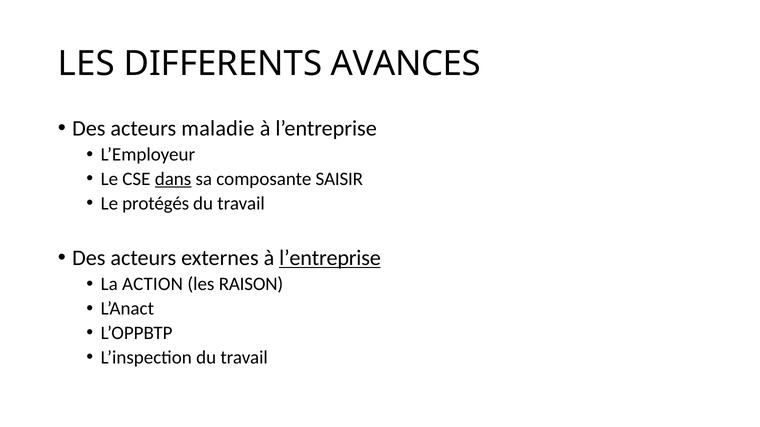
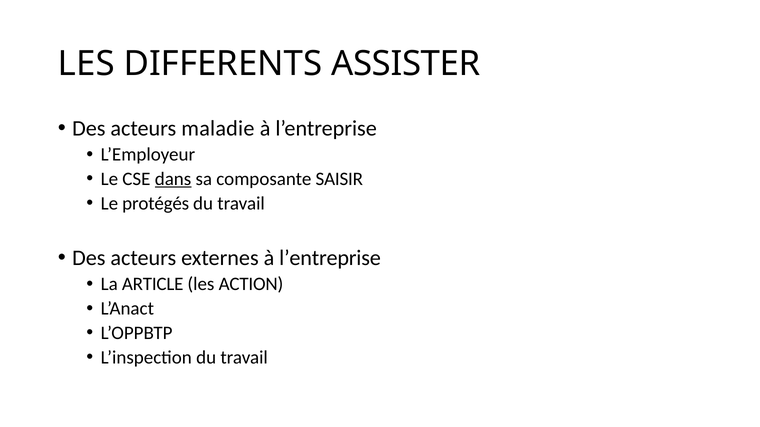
AVANCES: AVANCES -> ASSISTER
l’entreprise at (330, 258) underline: present -> none
ACTION: ACTION -> ARTICLE
RAISON: RAISON -> ACTION
